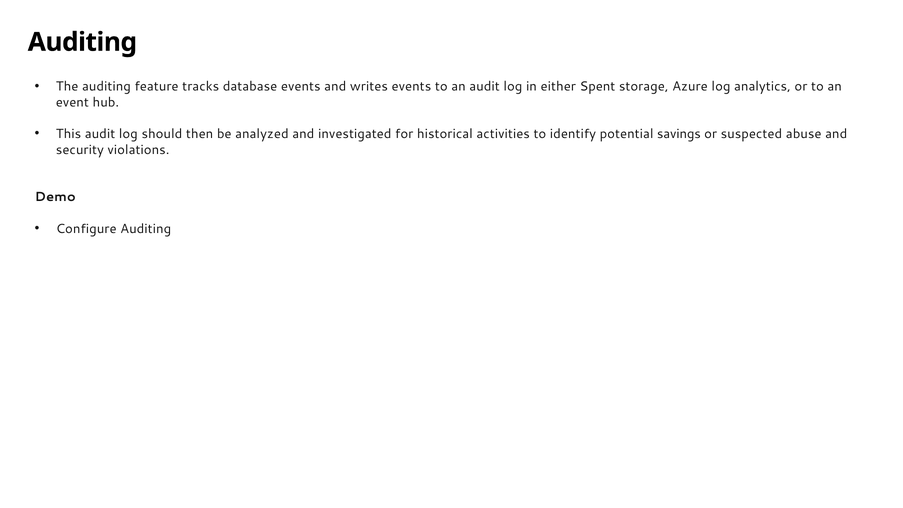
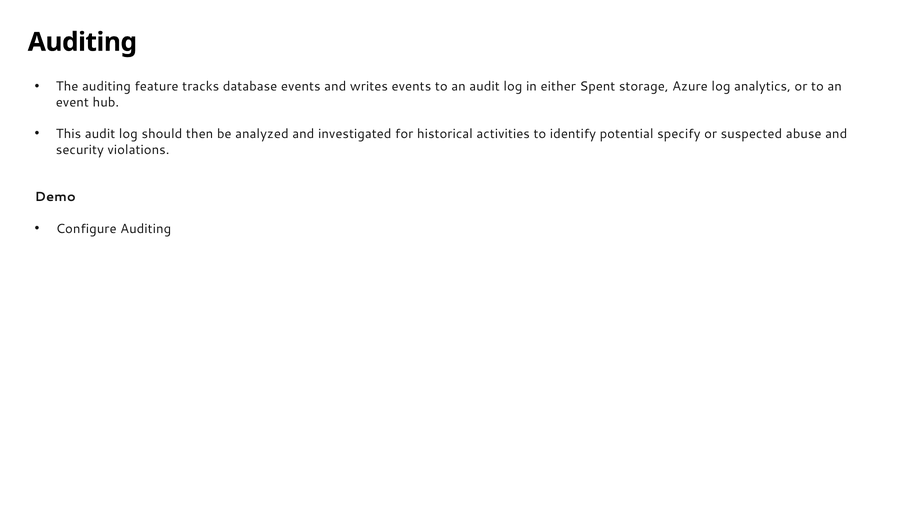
savings: savings -> specify
